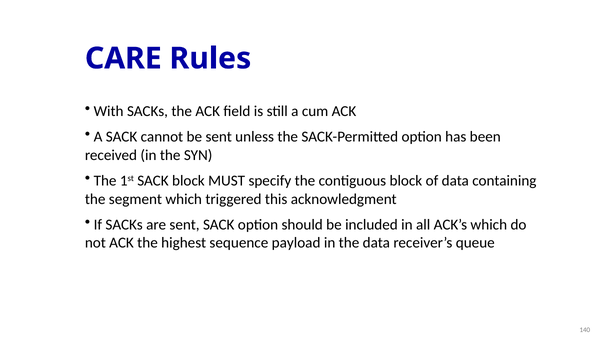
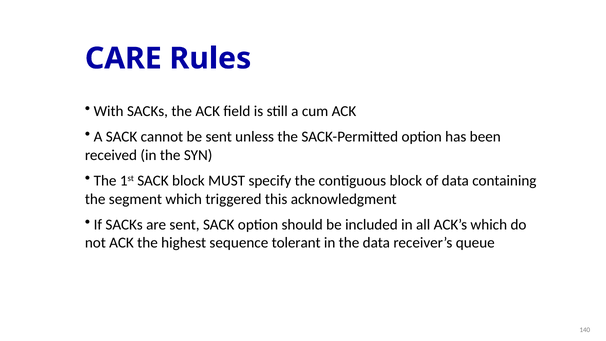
payload: payload -> tolerant
